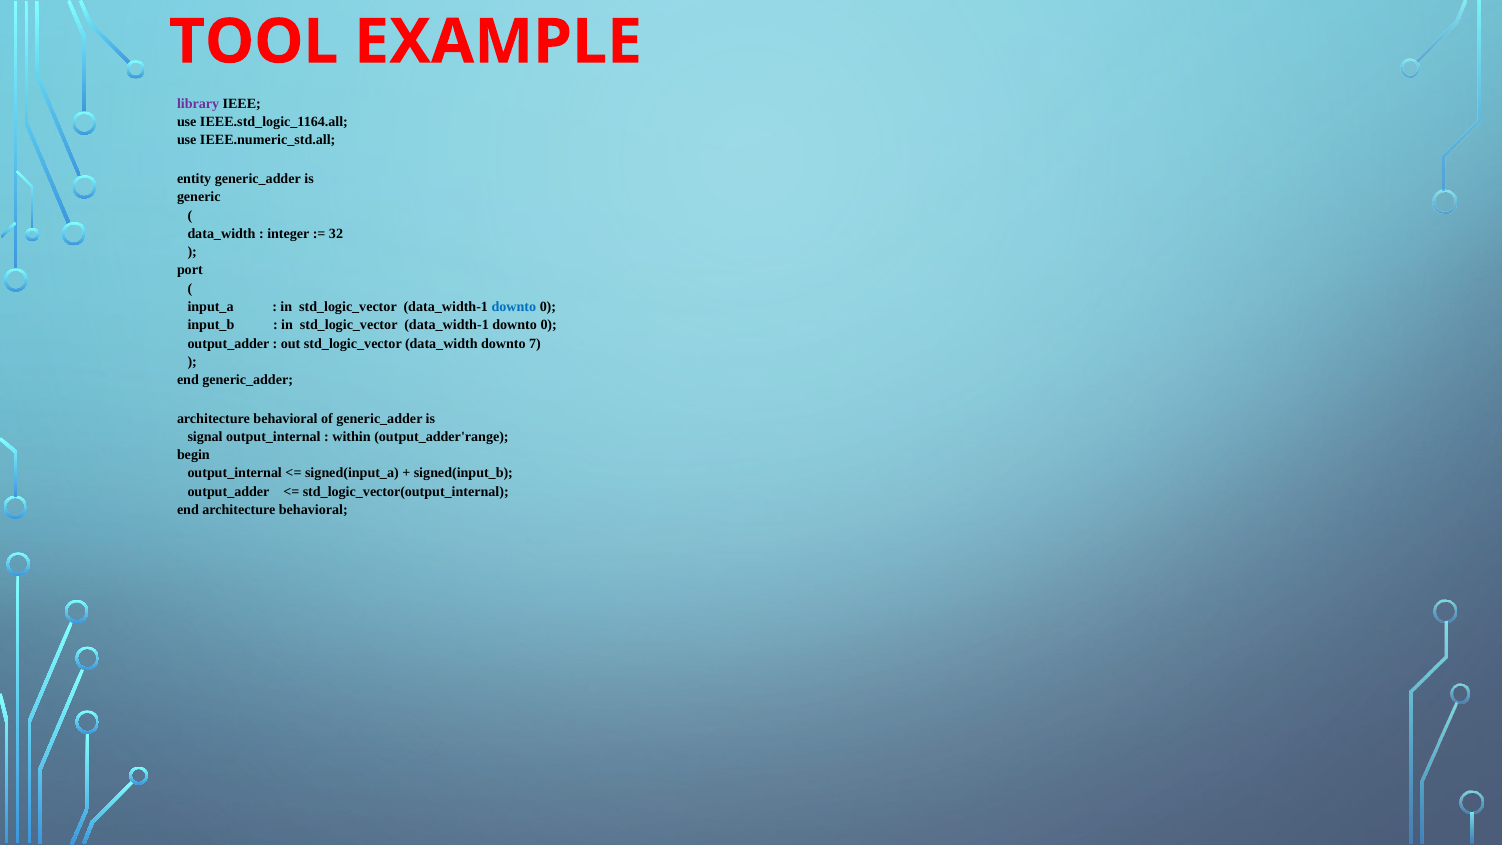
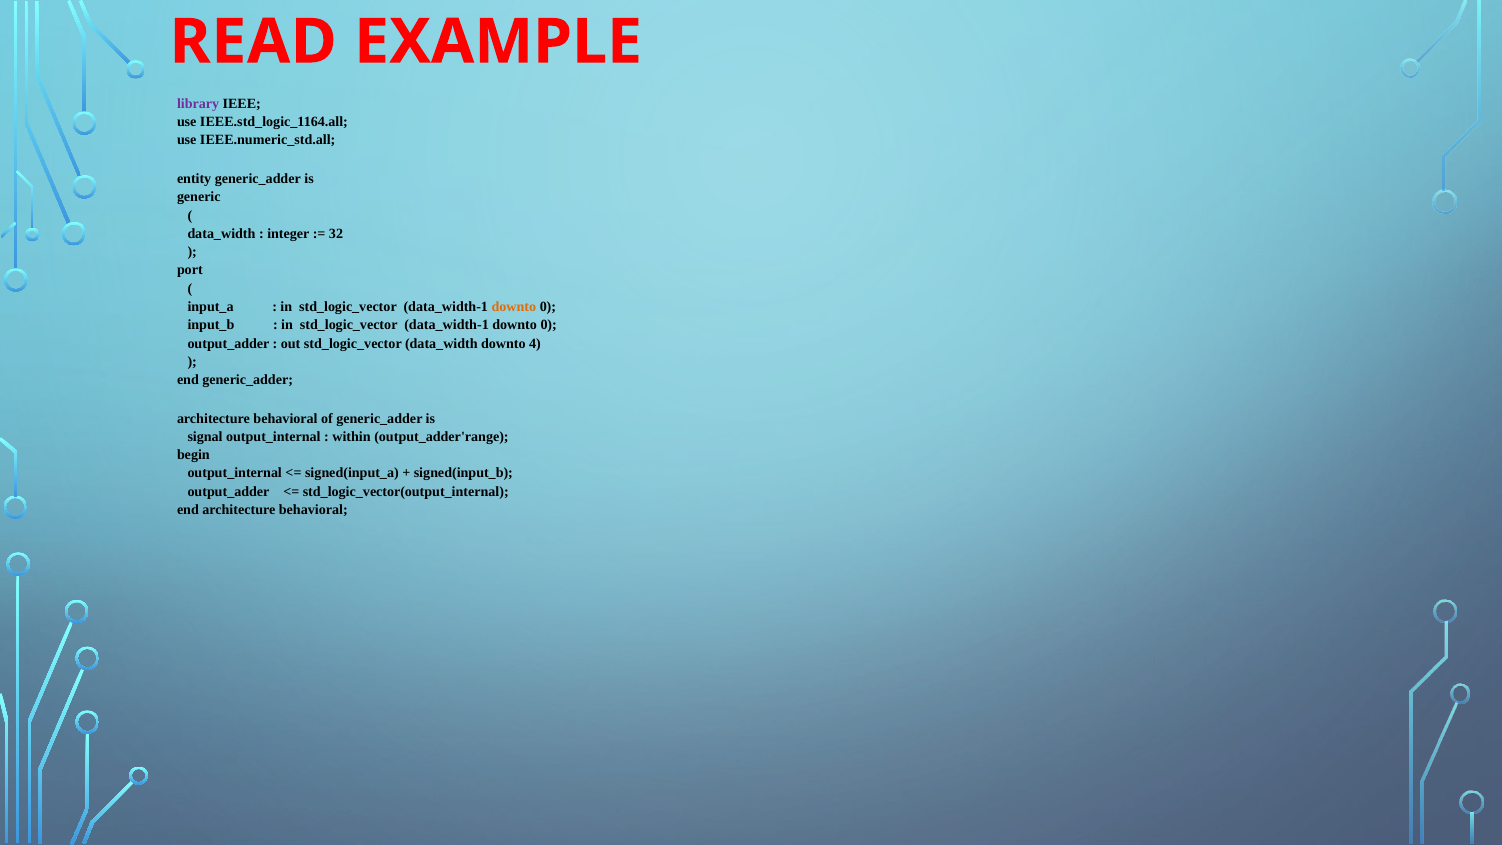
TOOL: TOOL -> READ
downto at (514, 307) colour: blue -> orange
7: 7 -> 4
